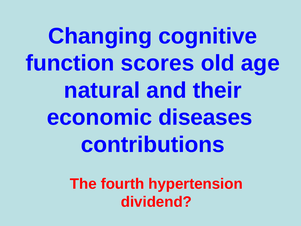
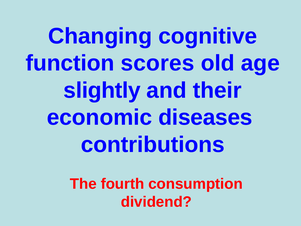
natural: natural -> slightly
hypertension: hypertension -> consumption
